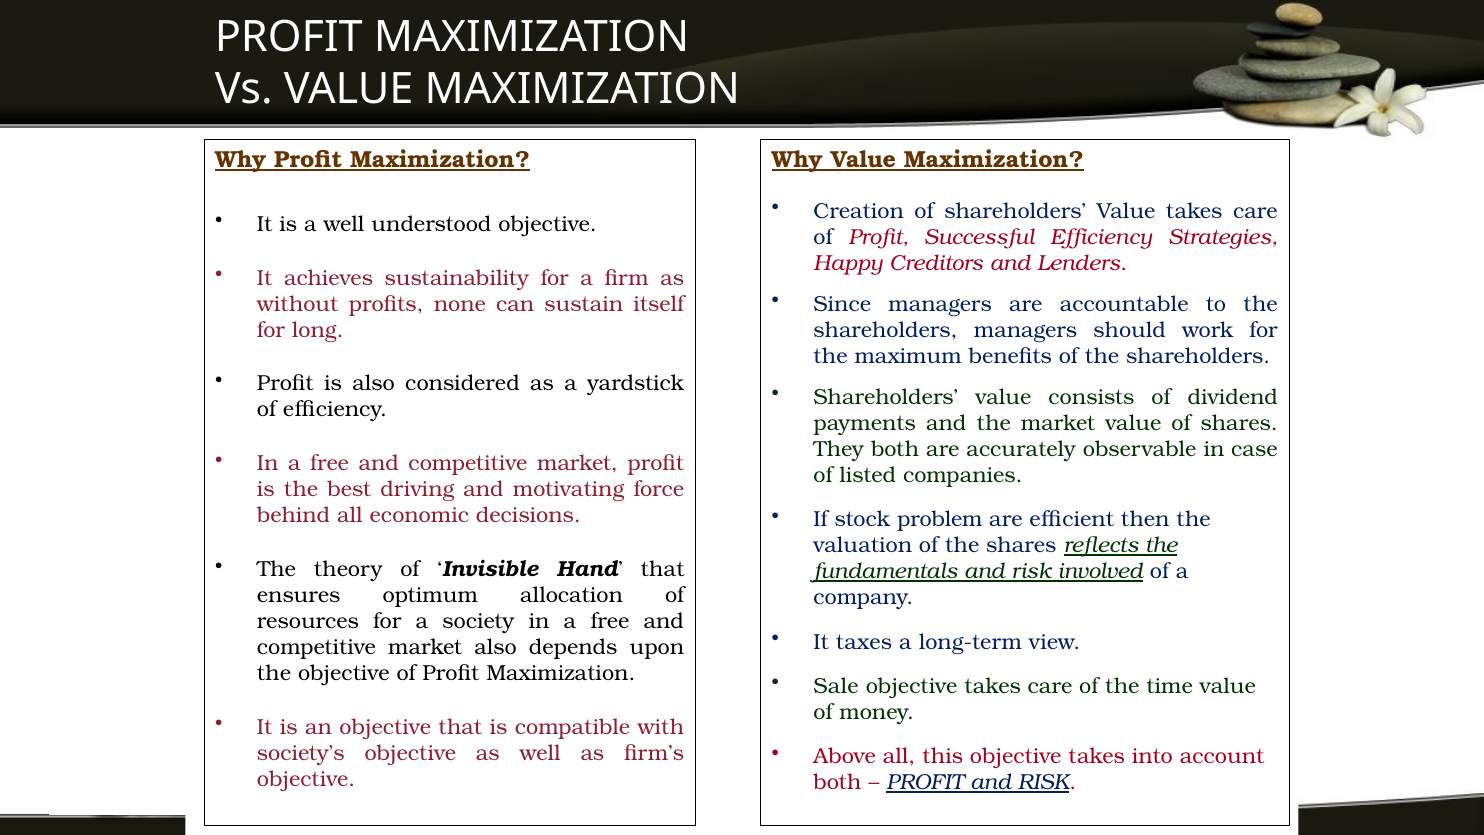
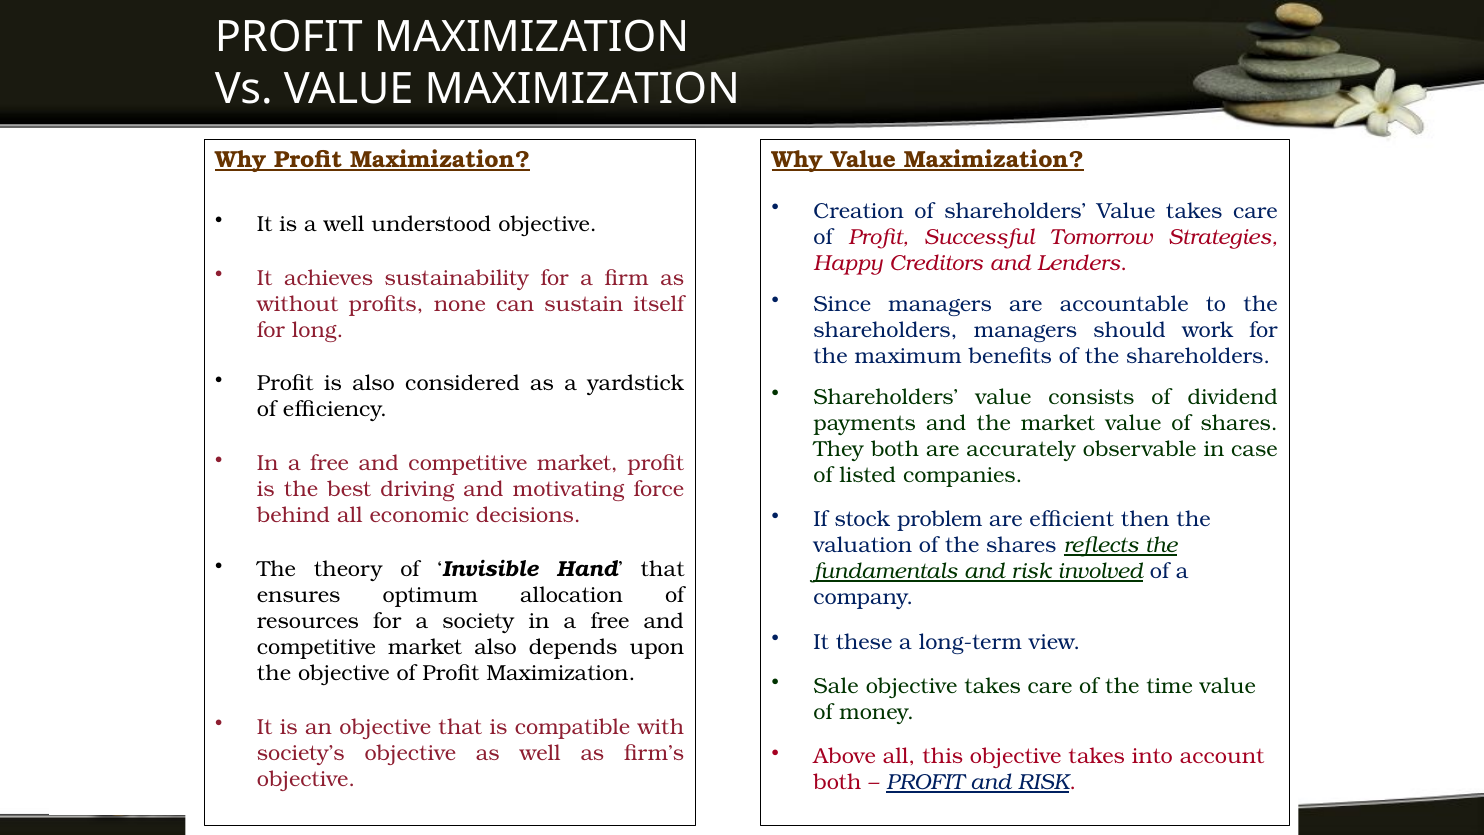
Successful Efficiency: Efficiency -> Tomorrow
taxes: taxes -> these
